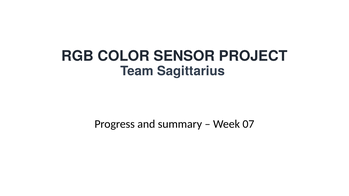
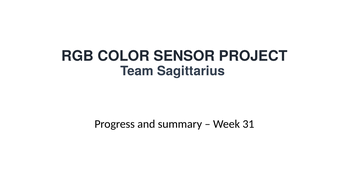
07: 07 -> 31
